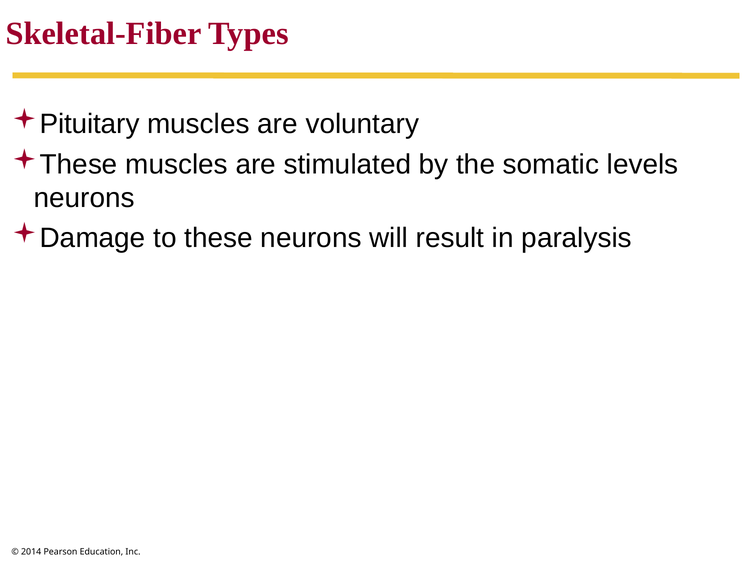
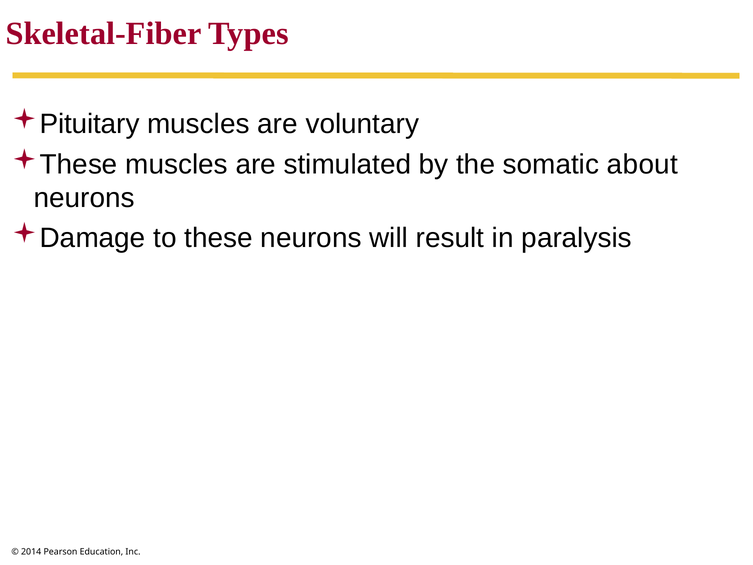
levels: levels -> about
